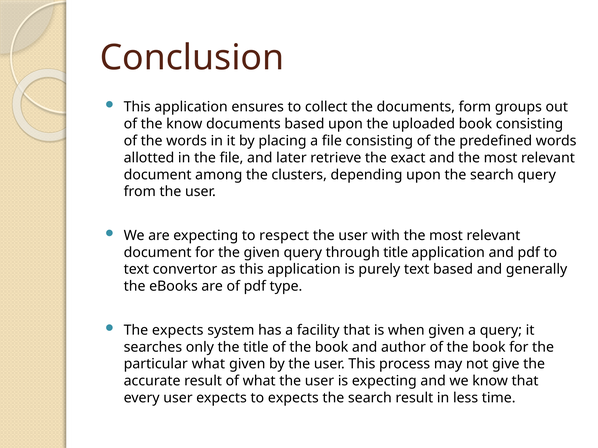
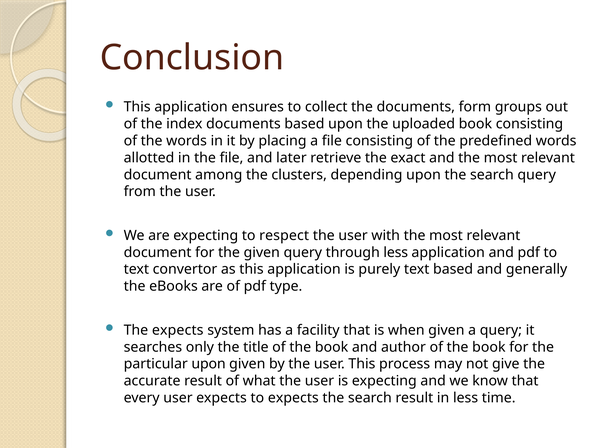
the know: know -> index
through title: title -> less
particular what: what -> upon
